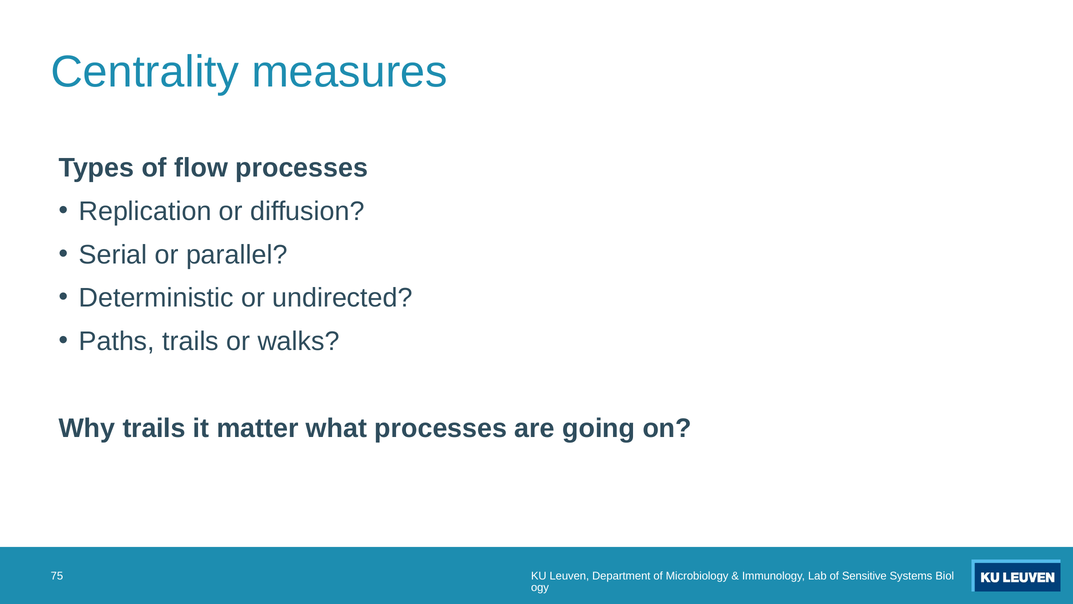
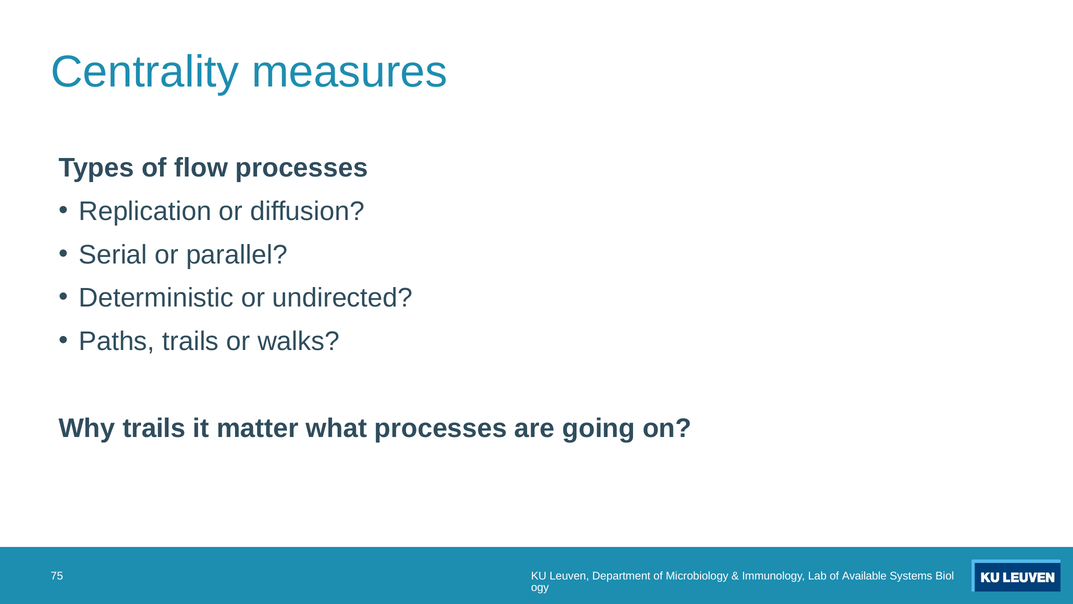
Sensitive: Sensitive -> Available
